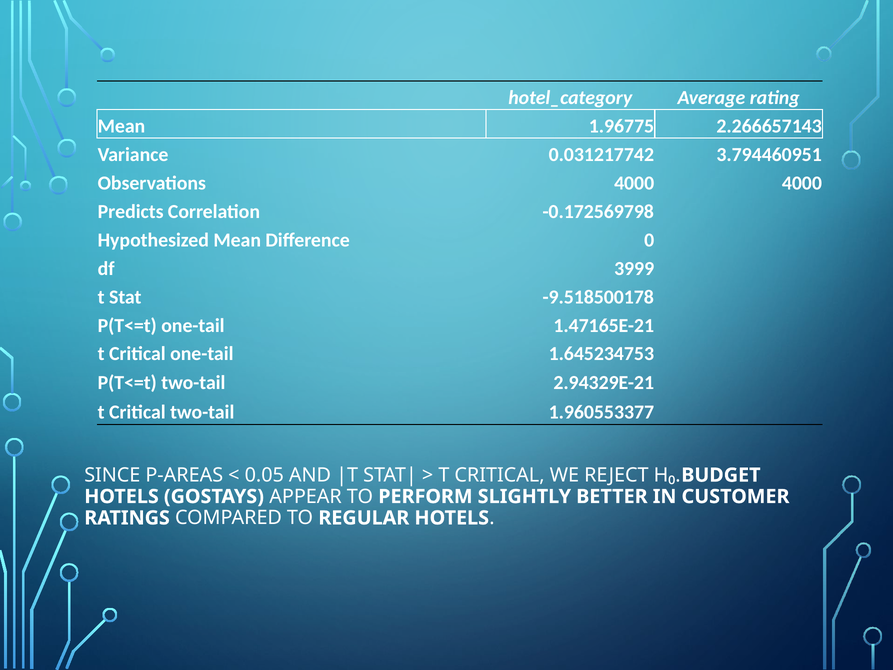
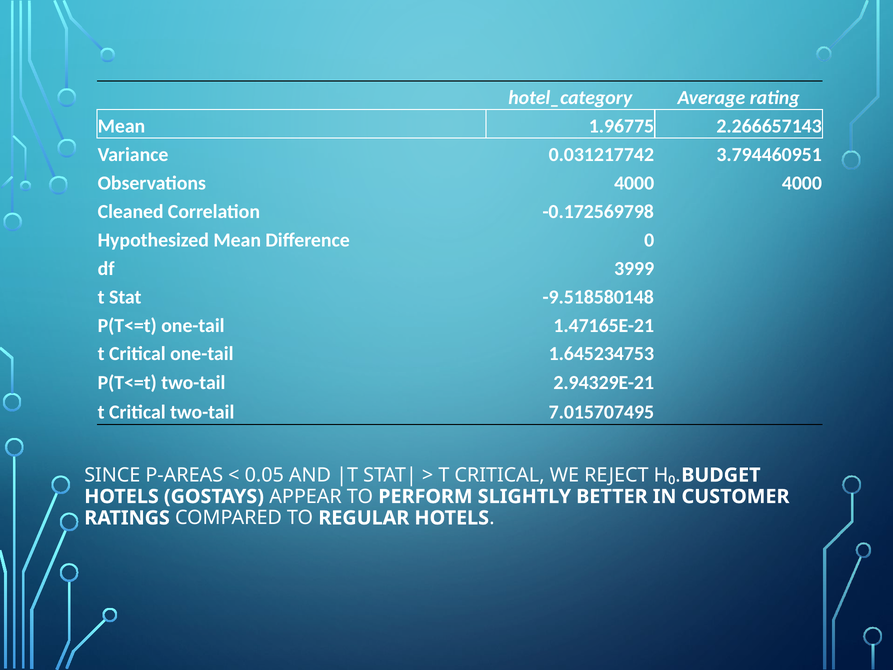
Predicts: Predicts -> Cleaned
-9.518500178: -9.518500178 -> -9.518580148
1.960553377: 1.960553377 -> 7.015707495
